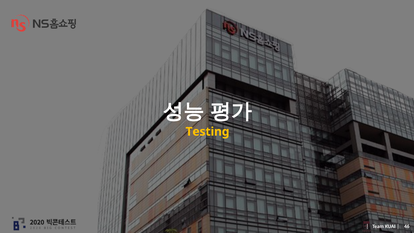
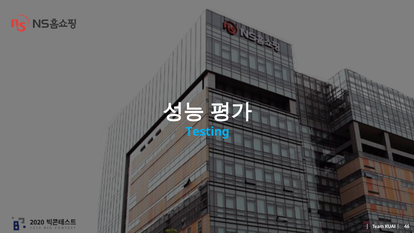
Testing colour: yellow -> light blue
